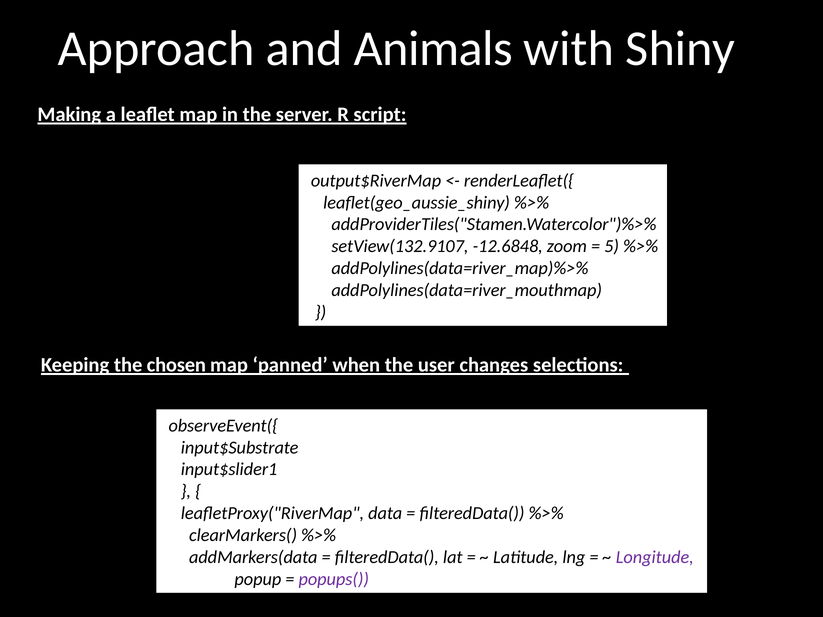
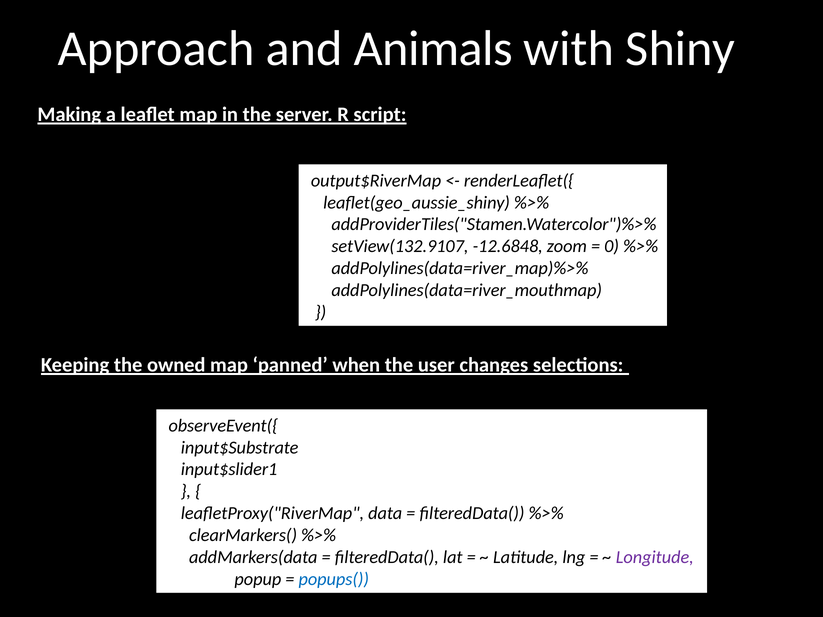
5: 5 -> 0
chosen: chosen -> owned
popups( colour: purple -> blue
